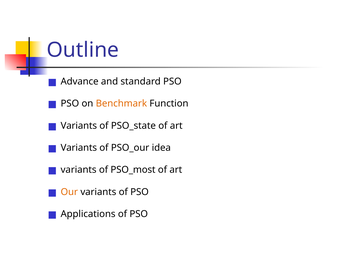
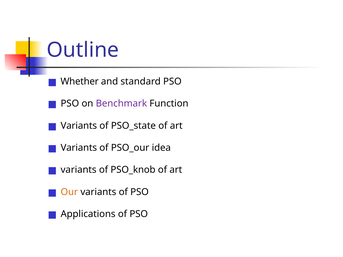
Advance: Advance -> Whether
Benchmark colour: orange -> purple
PSO_most: PSO_most -> PSO_knob
